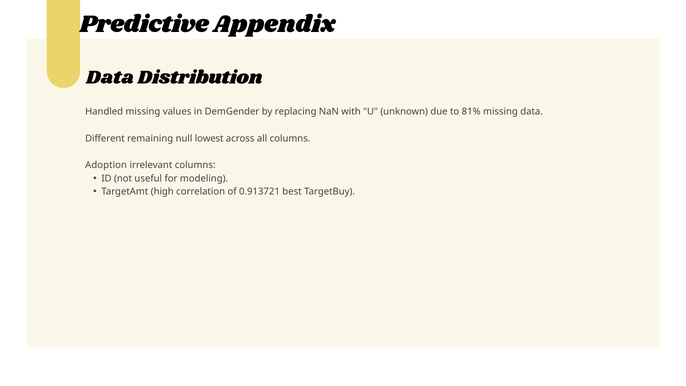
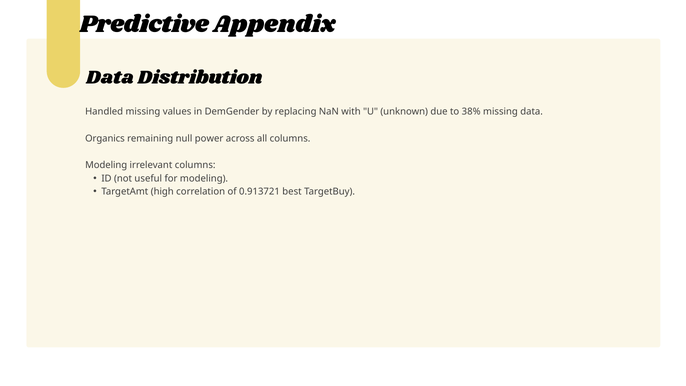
81%: 81% -> 38%
Different: Different -> Organics
lowest: lowest -> power
Adoption at (106, 165): Adoption -> Modeling
